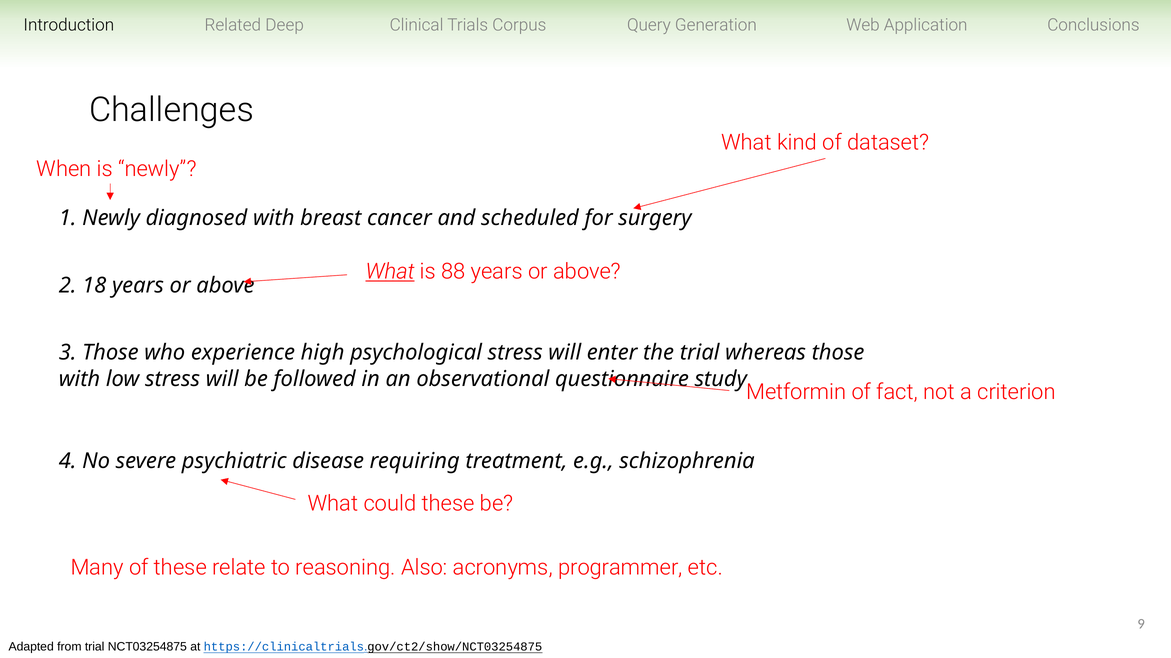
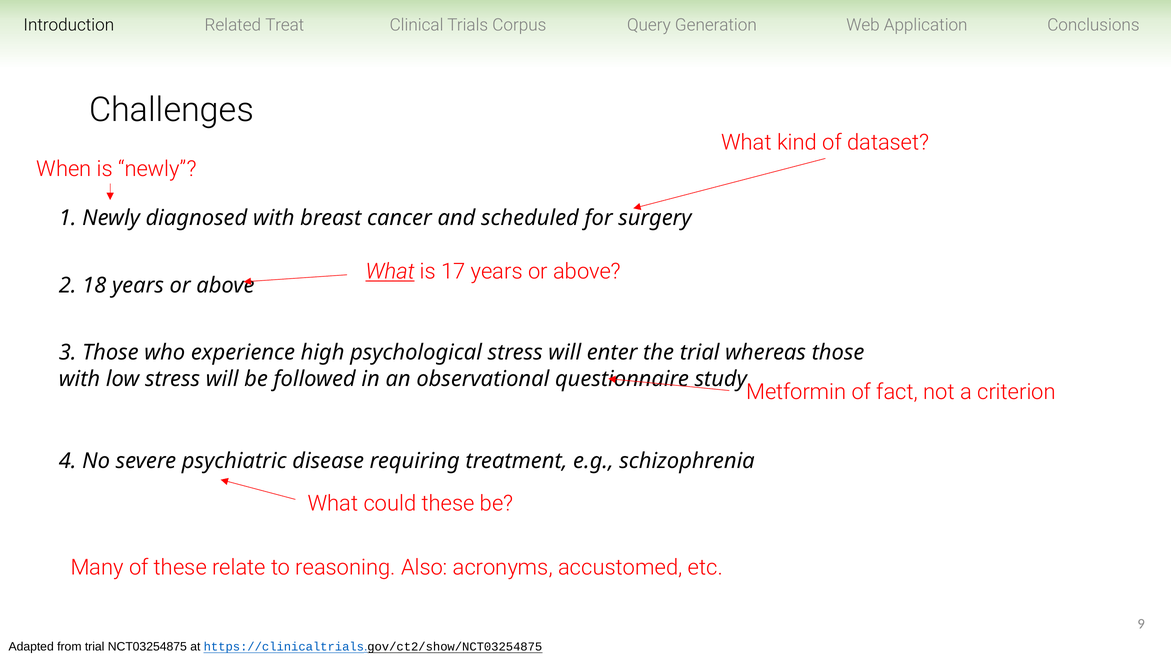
Deep: Deep -> Treat
88: 88 -> 17
programmer: programmer -> accustomed
